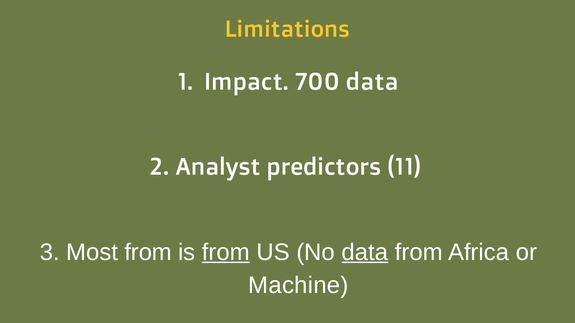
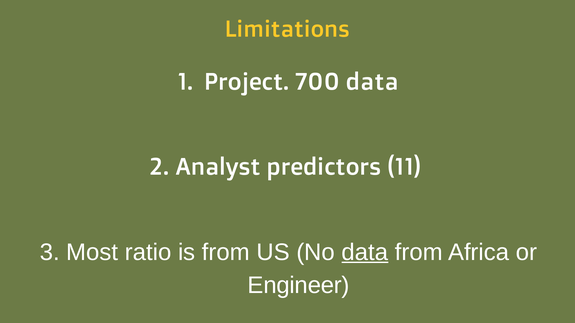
Impact: Impact -> Project
Most from: from -> ratio
from at (226, 252) underline: present -> none
Machine: Machine -> Engineer
